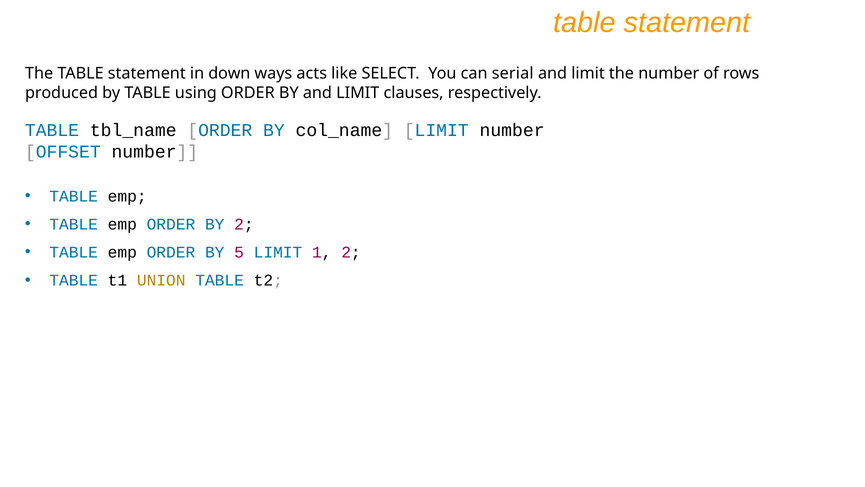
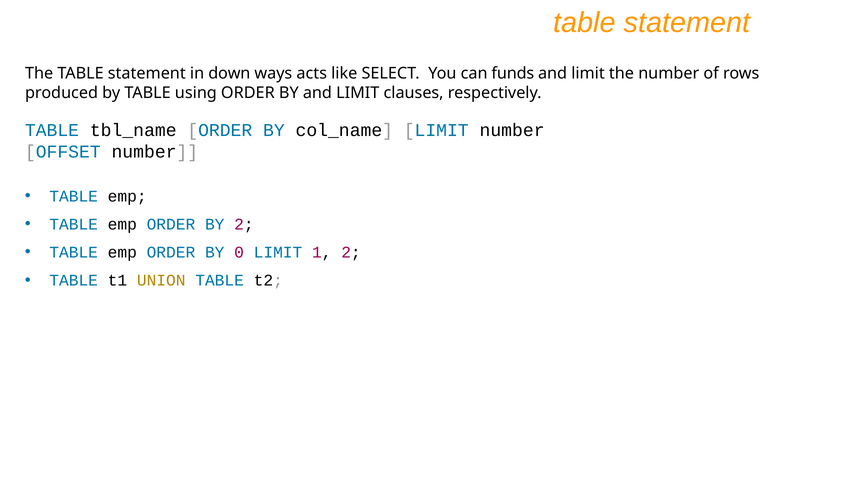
serial: serial -> funds
5: 5 -> 0
